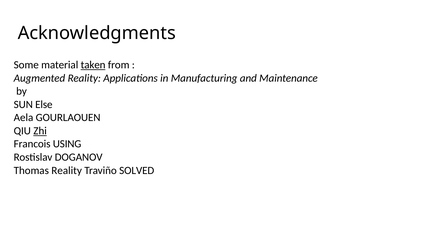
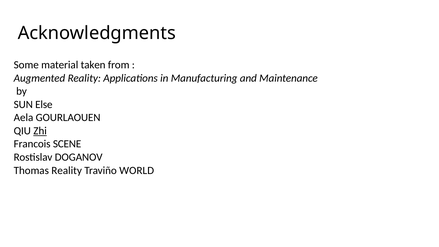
taken underline: present -> none
USING: USING -> SCENE
SOLVED: SOLVED -> WORLD
